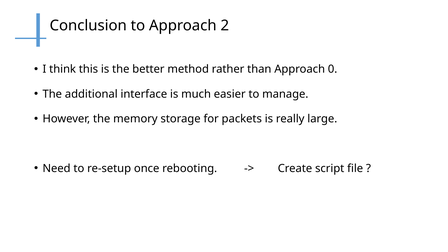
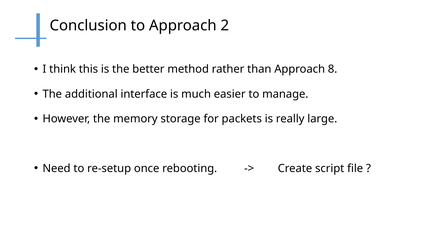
0: 0 -> 8
